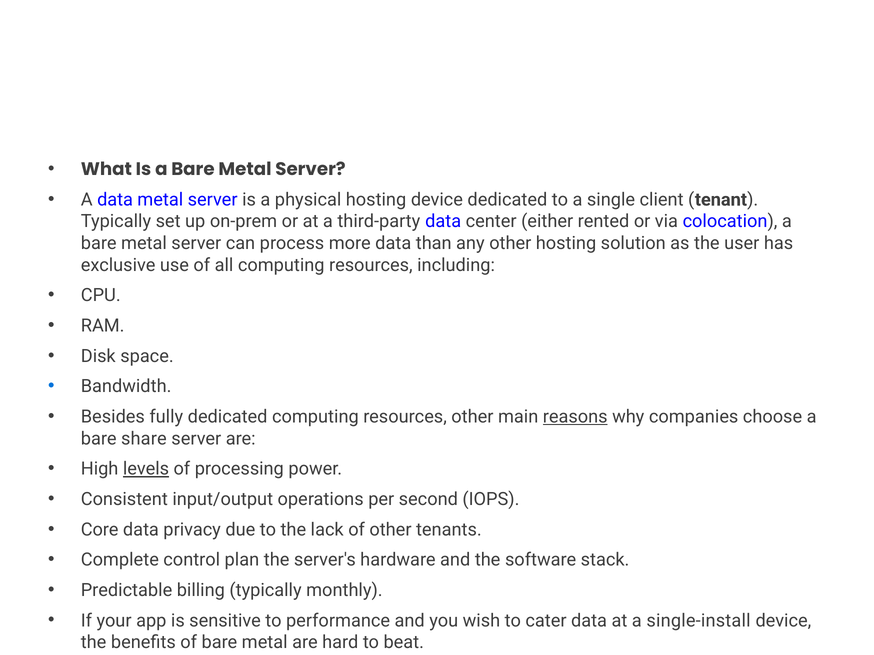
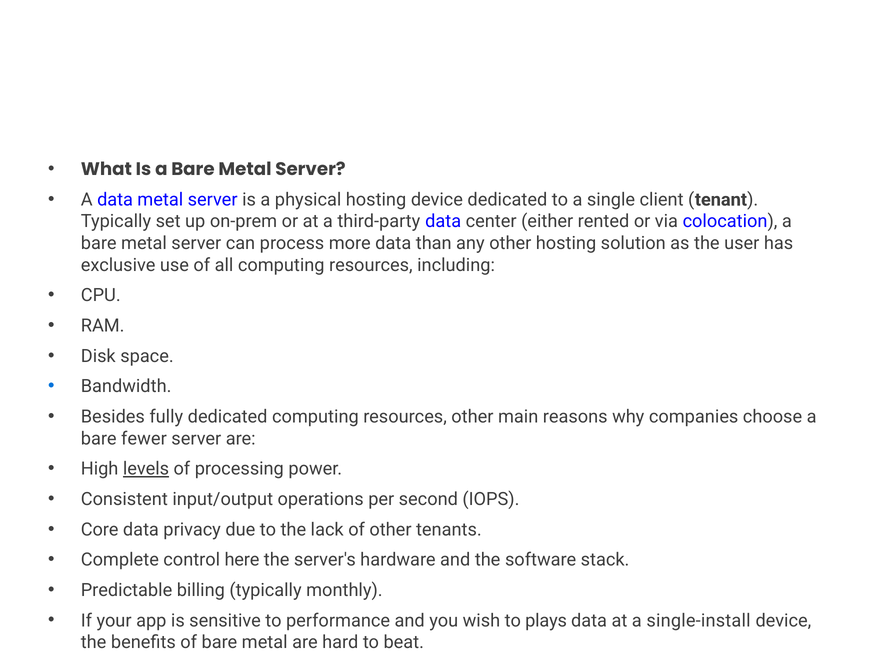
reasons underline: present -> none
share: share -> fewer
plan: plan -> here
cater: cater -> plays
